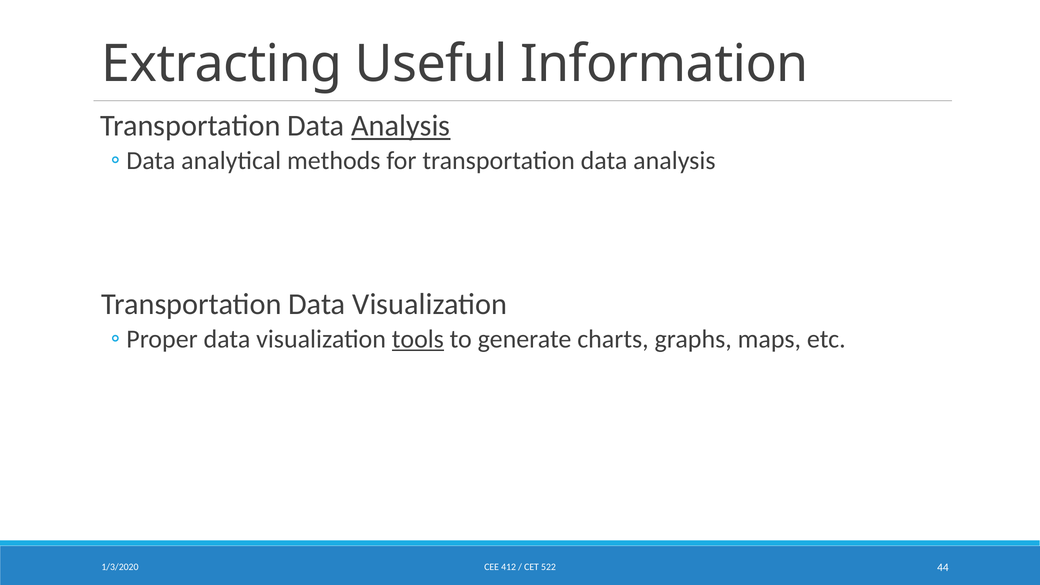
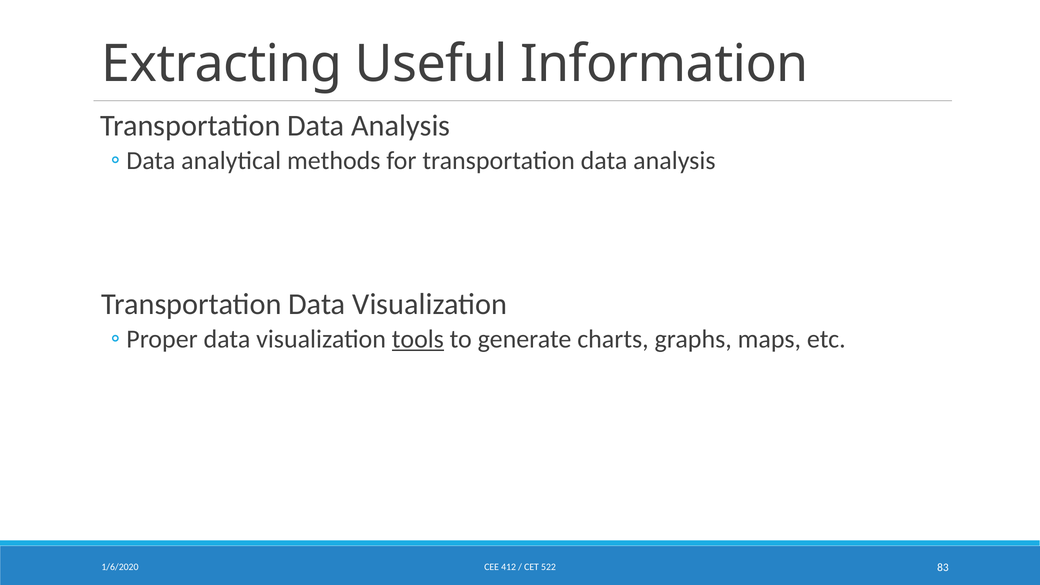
Analysis at (401, 126) underline: present -> none
1/3/2020: 1/3/2020 -> 1/6/2020
44: 44 -> 83
